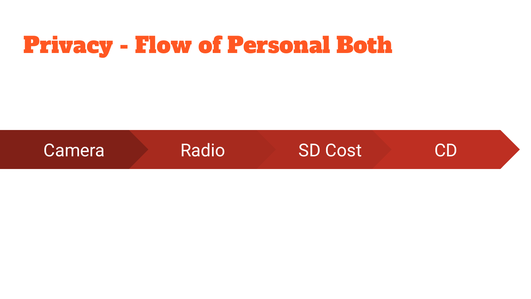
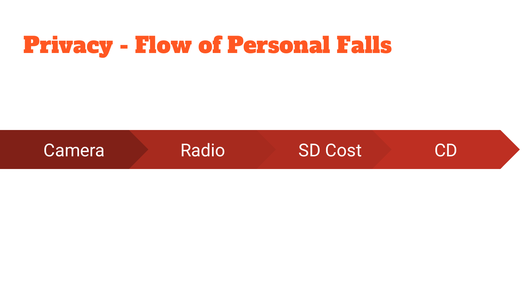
Both: Both -> Falls
